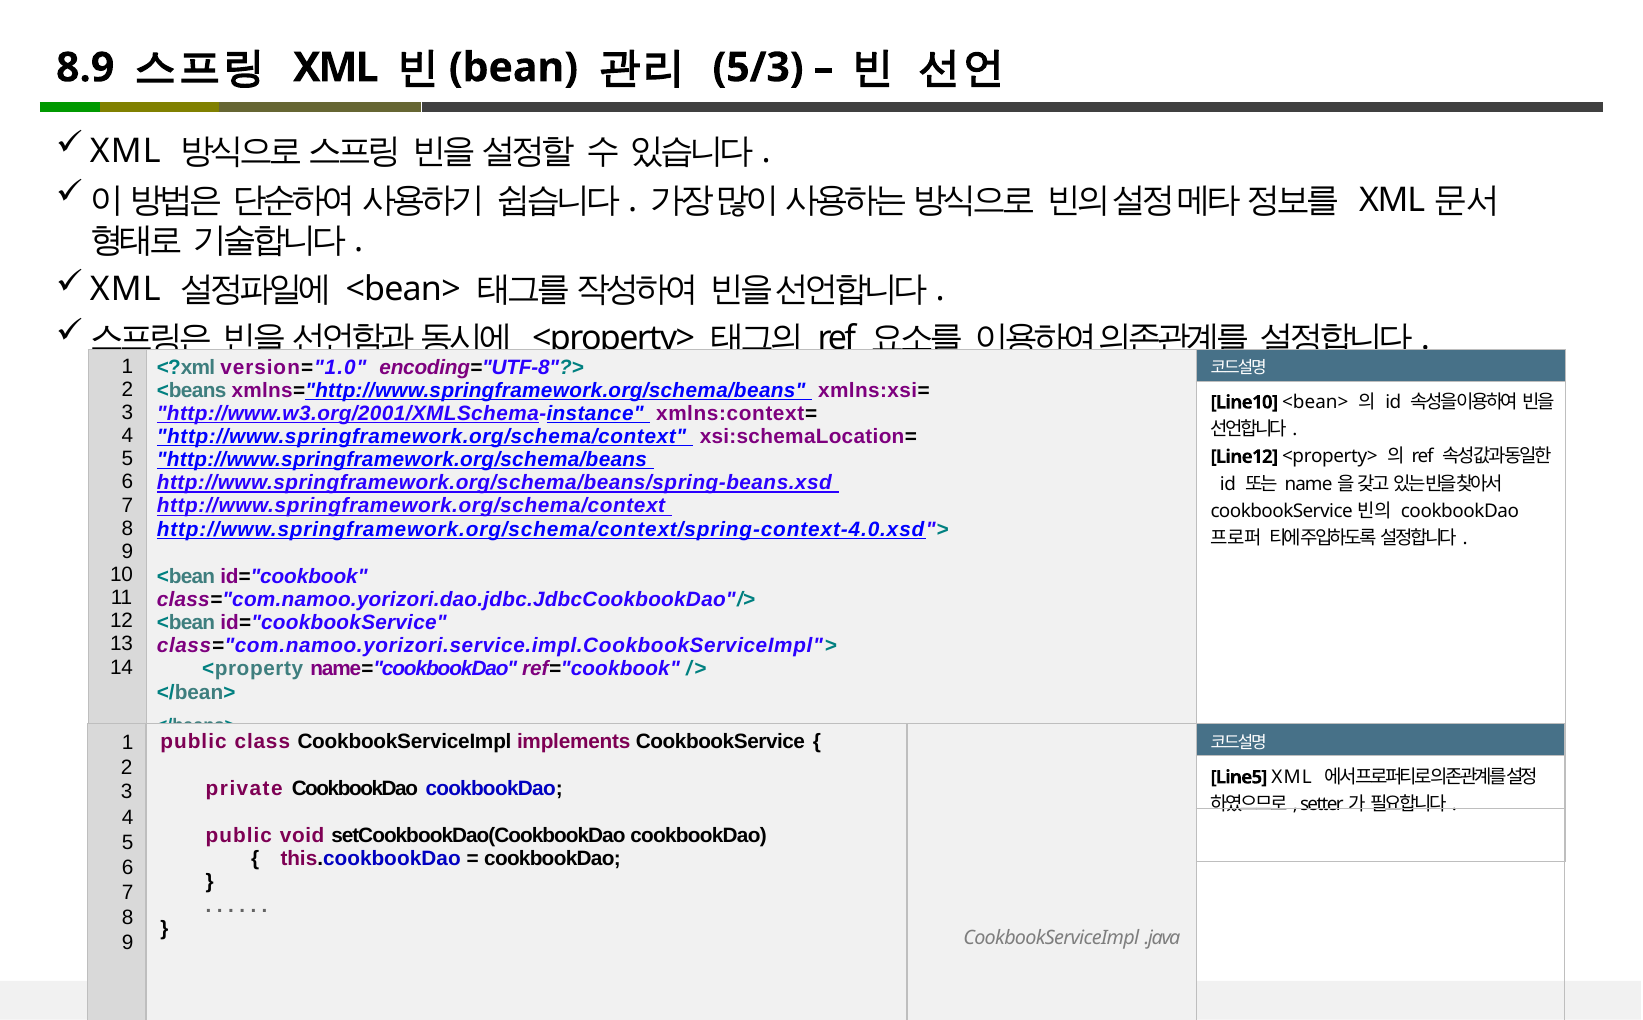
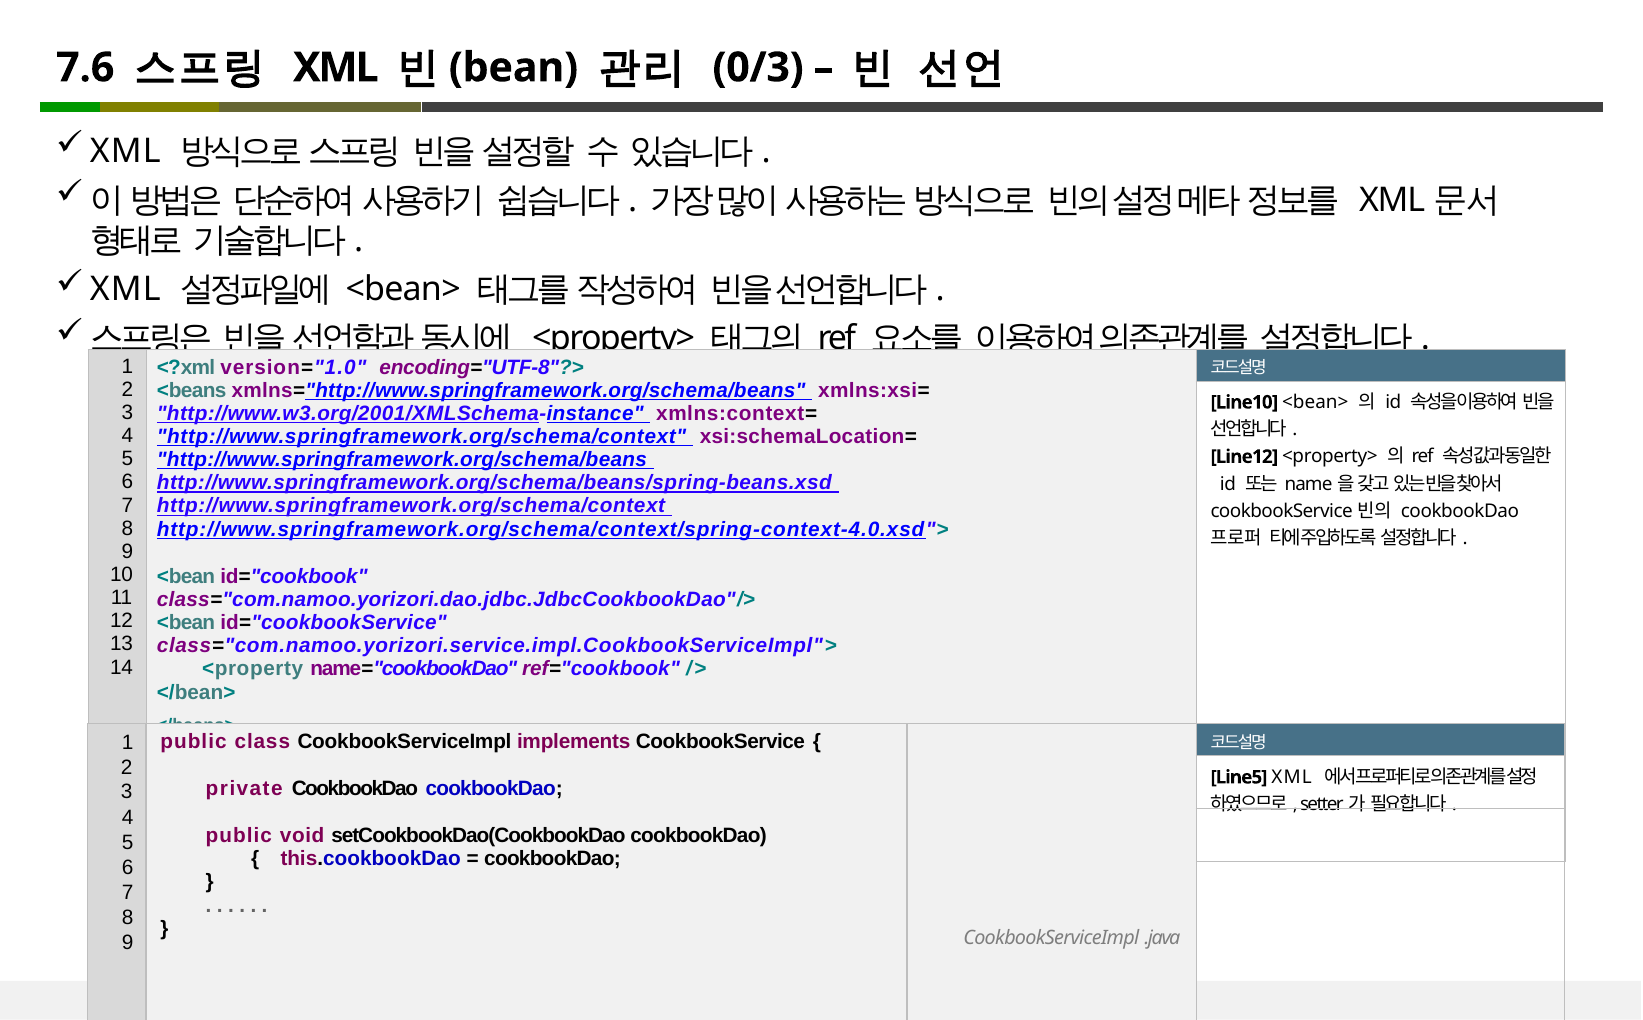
8.9: 8.9 -> 7.6
5/3: 5/3 -> 0/3
